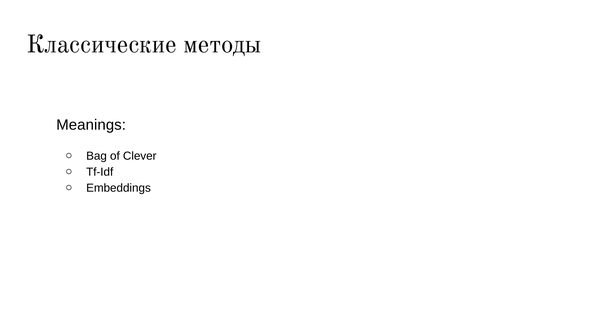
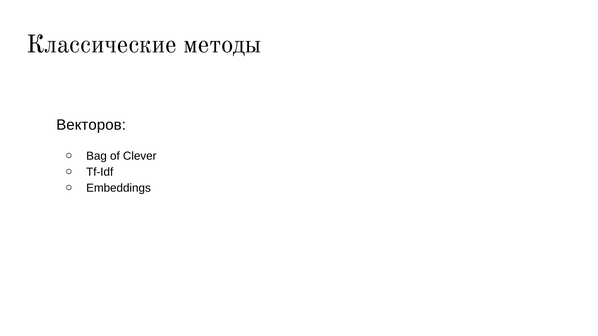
Meanings: Meanings -> Векторов
